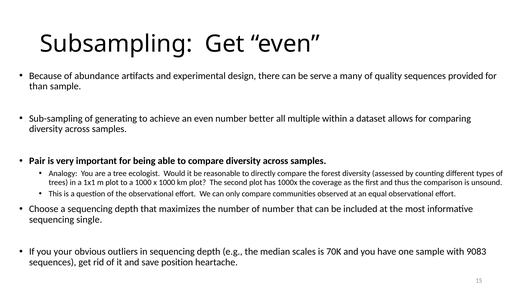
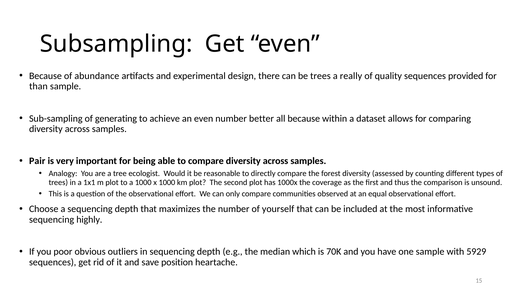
be serve: serve -> trees
many: many -> really
all multiple: multiple -> because
of number: number -> yourself
single: single -> highly
your: your -> poor
scales: scales -> which
9083: 9083 -> 5929
